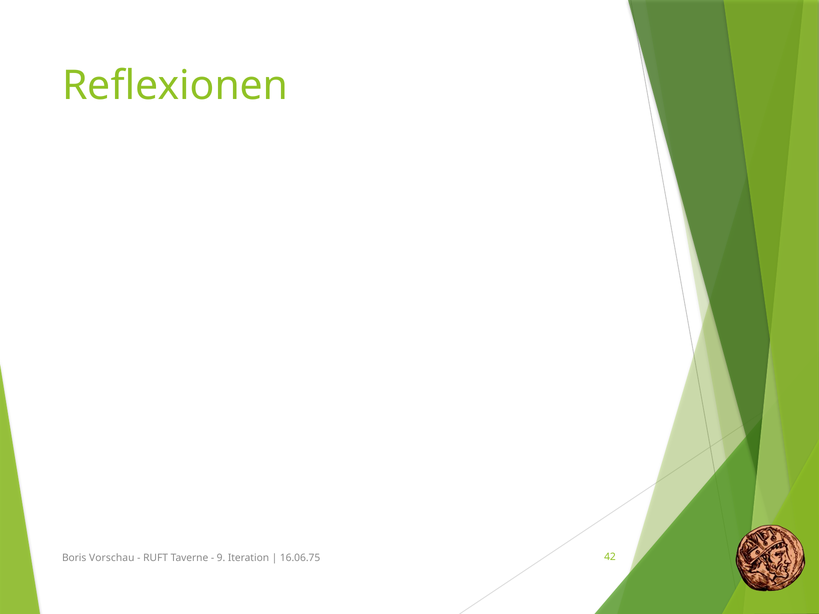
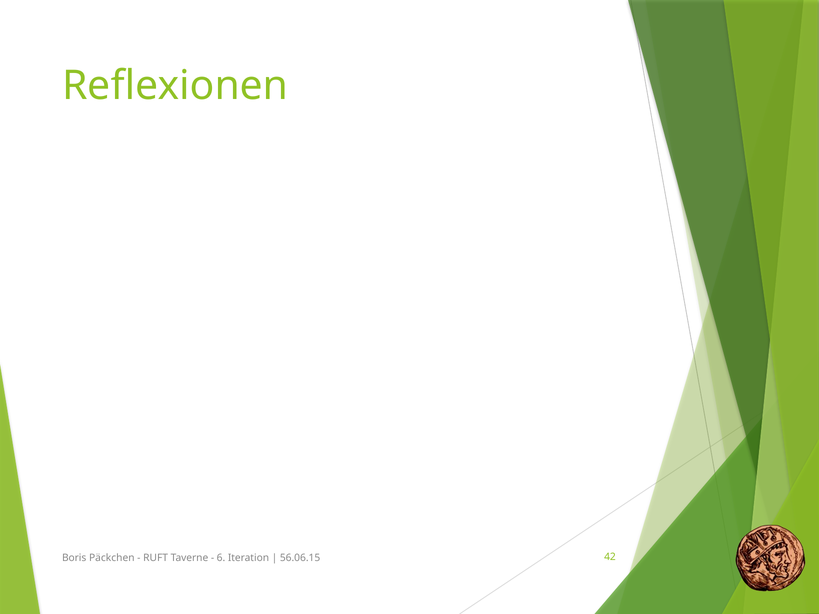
Vorschau: Vorschau -> Päckchen
9: 9 -> 6
16.06.75: 16.06.75 -> 56.06.15
